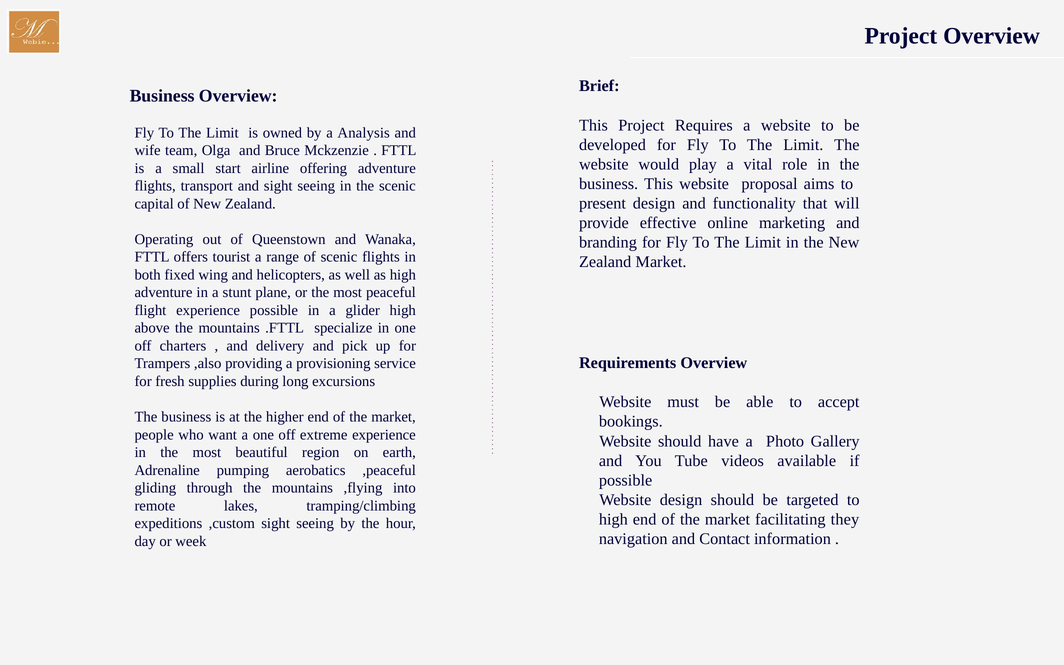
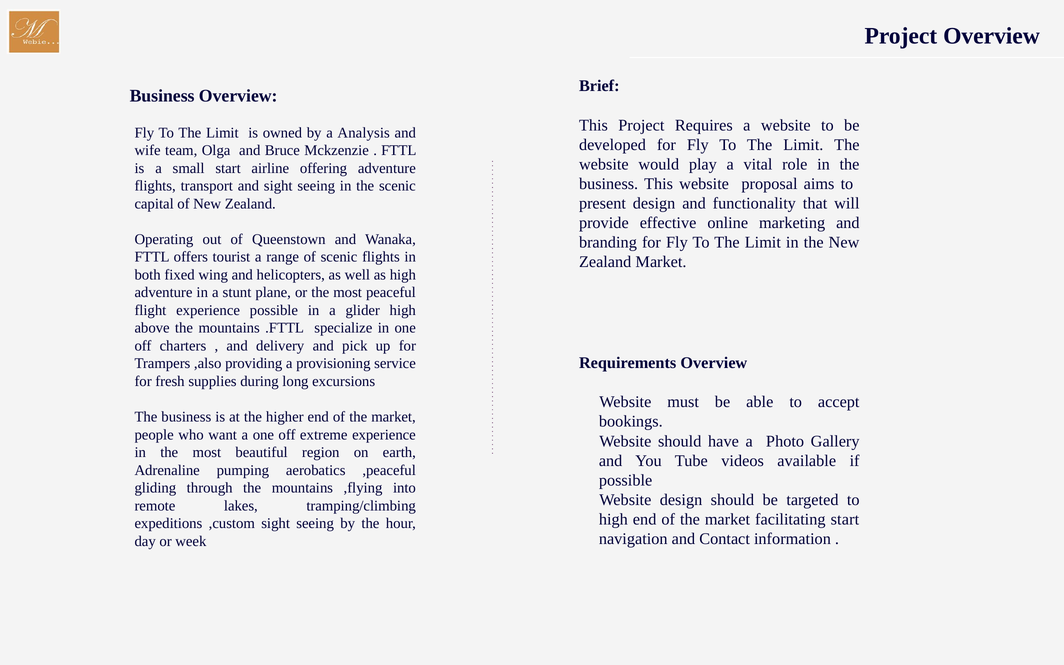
facilitating they: they -> start
